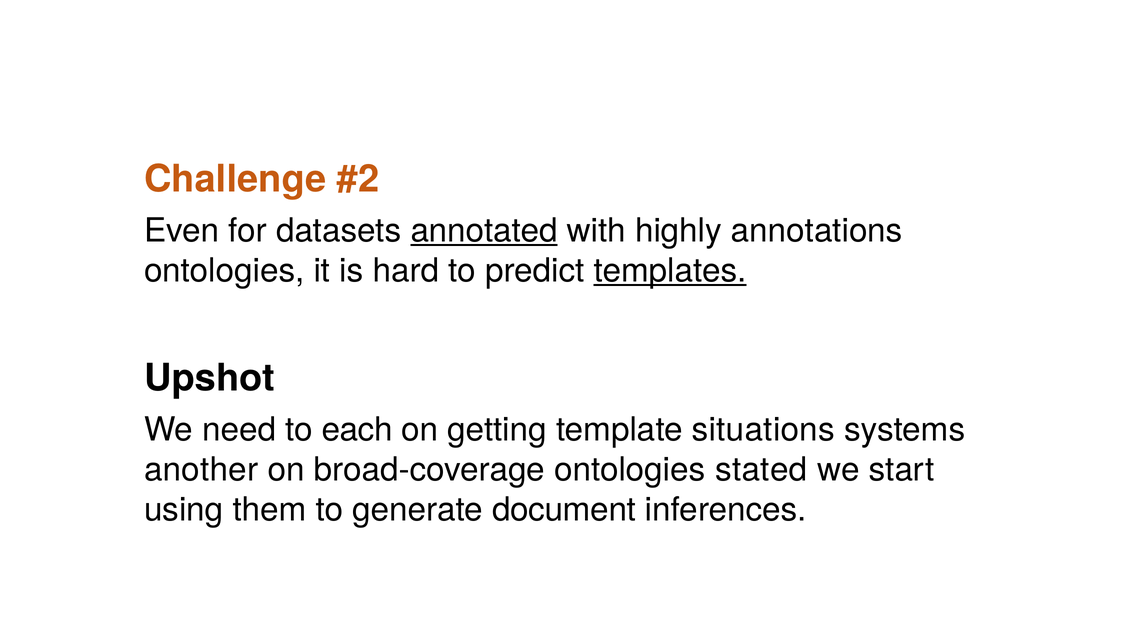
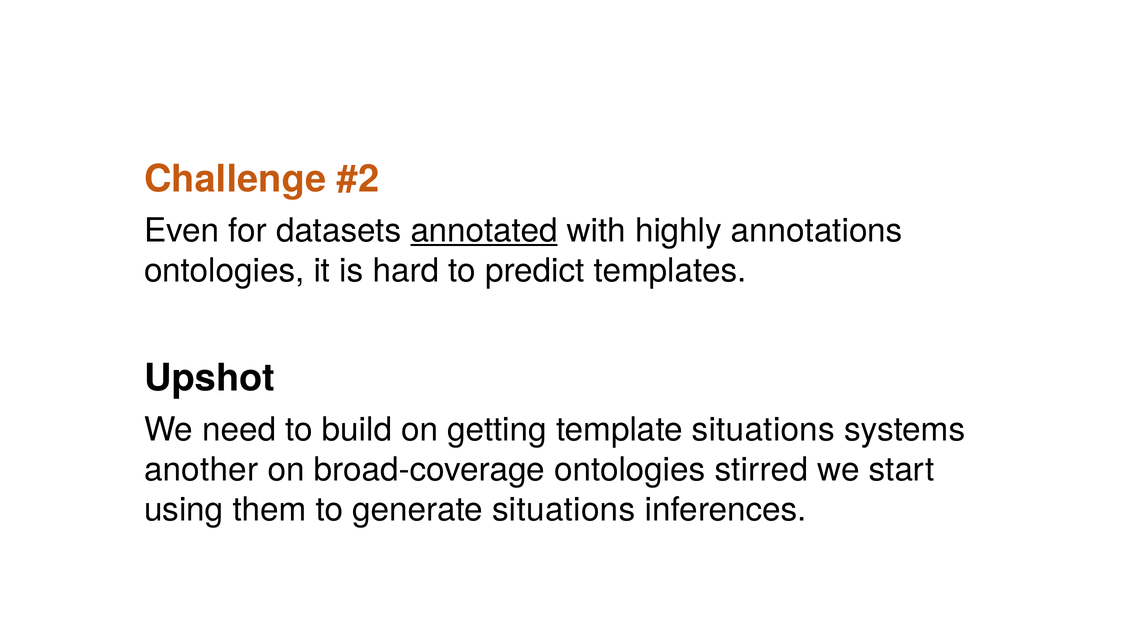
templates underline: present -> none
each: each -> build
stated: stated -> stirred
generate document: document -> situations
